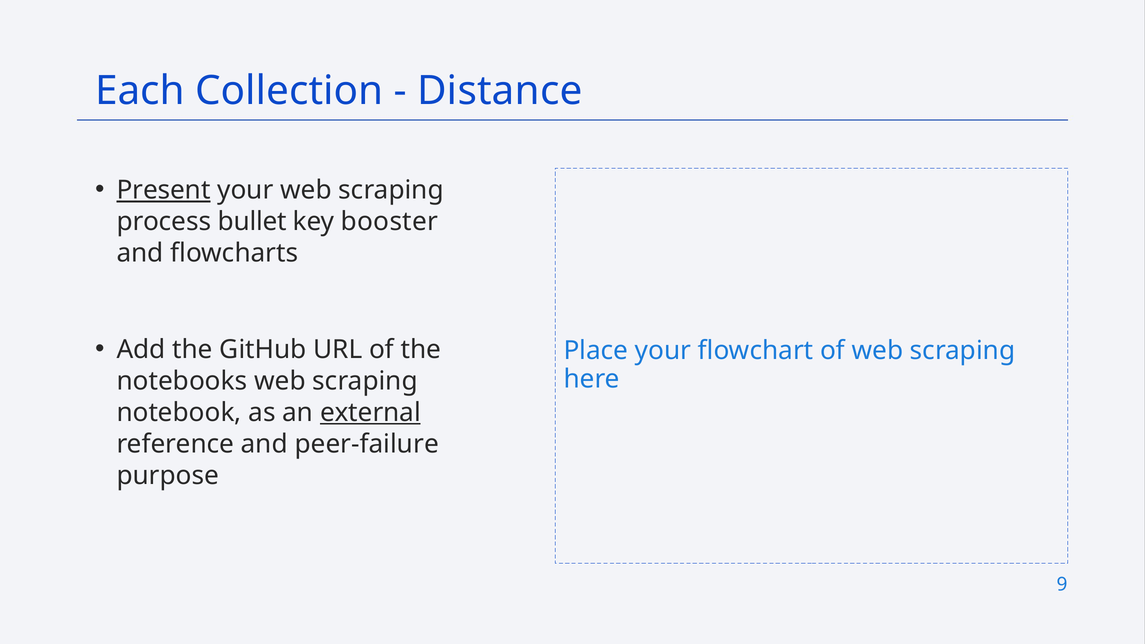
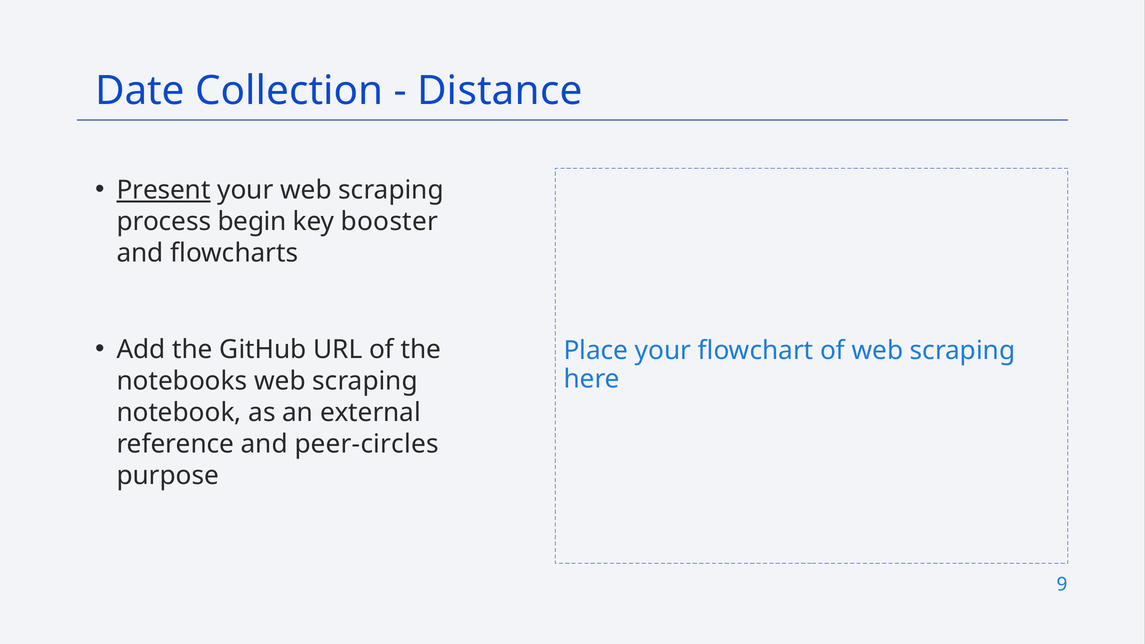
Each: Each -> Date
bullet: bullet -> begin
external underline: present -> none
peer-failure: peer-failure -> peer-circles
